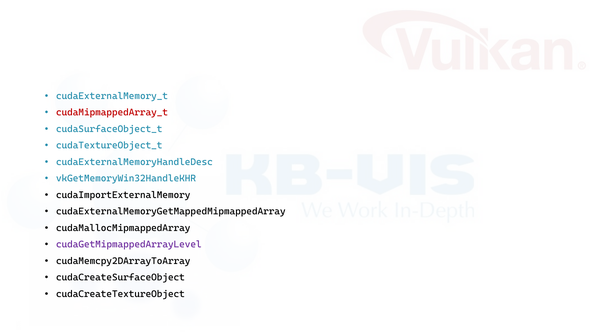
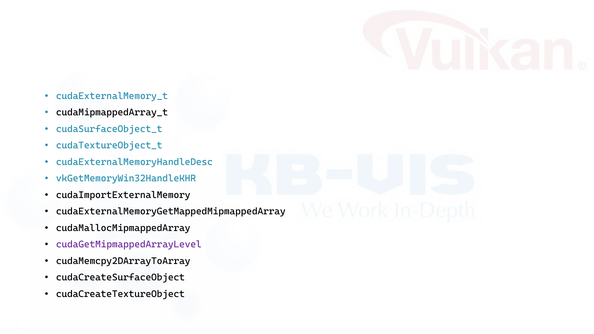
cudaMipmappedArray_t colour: red -> black
